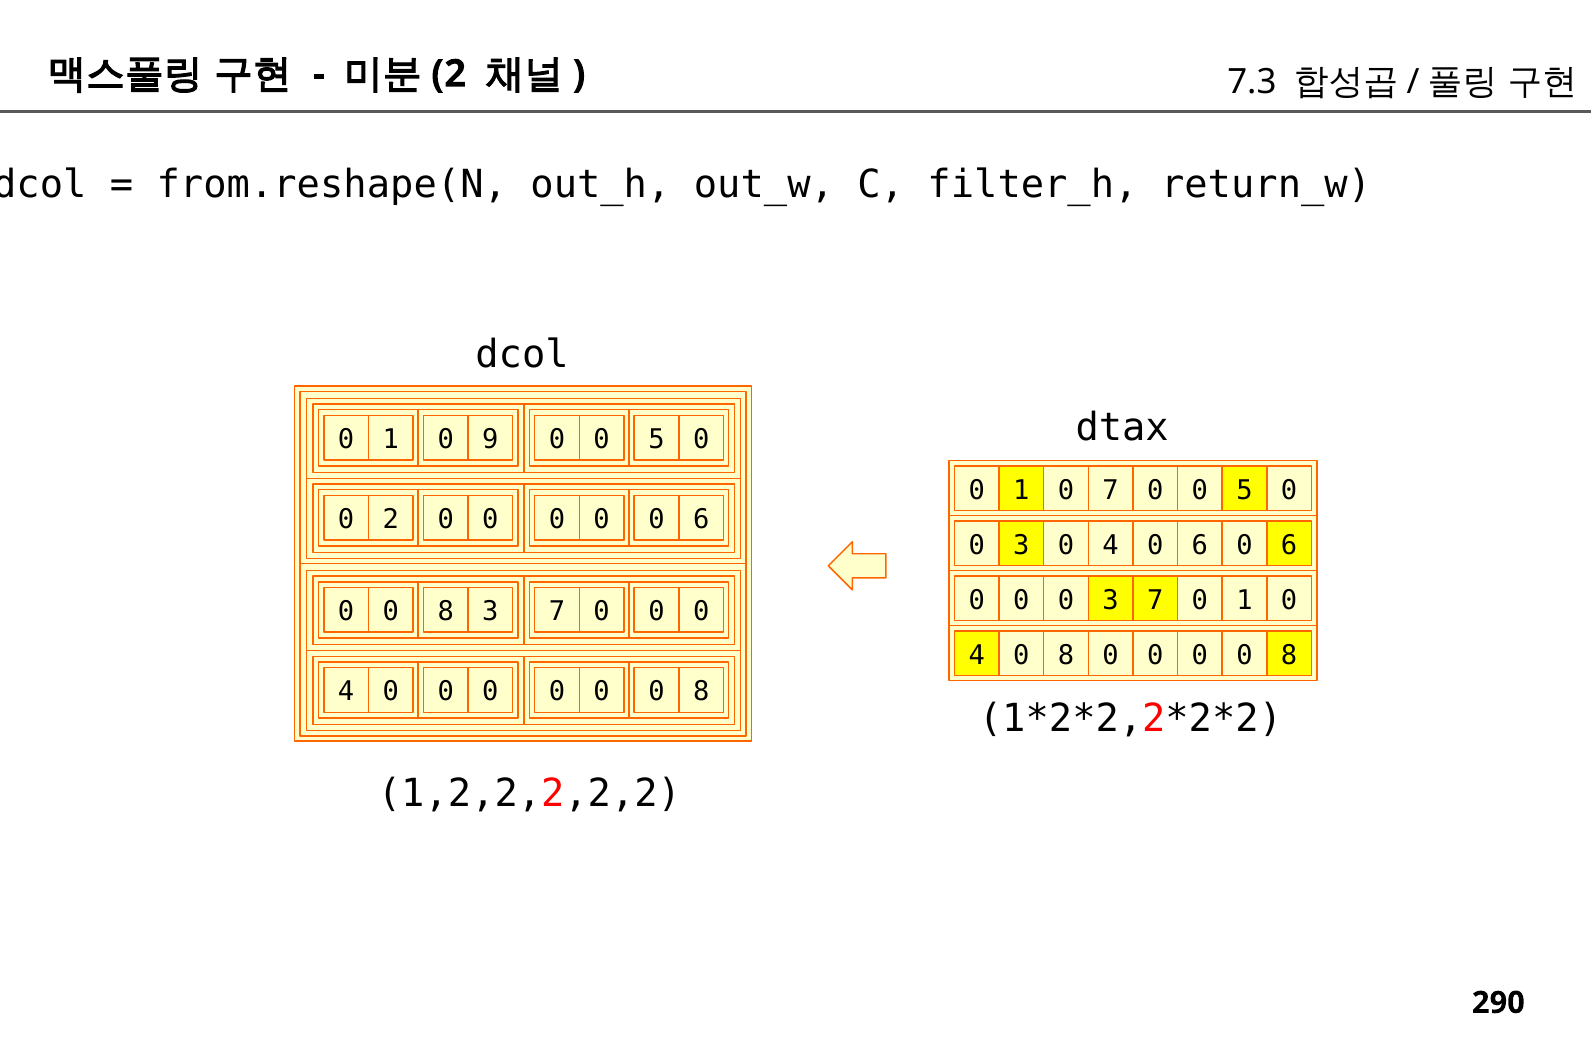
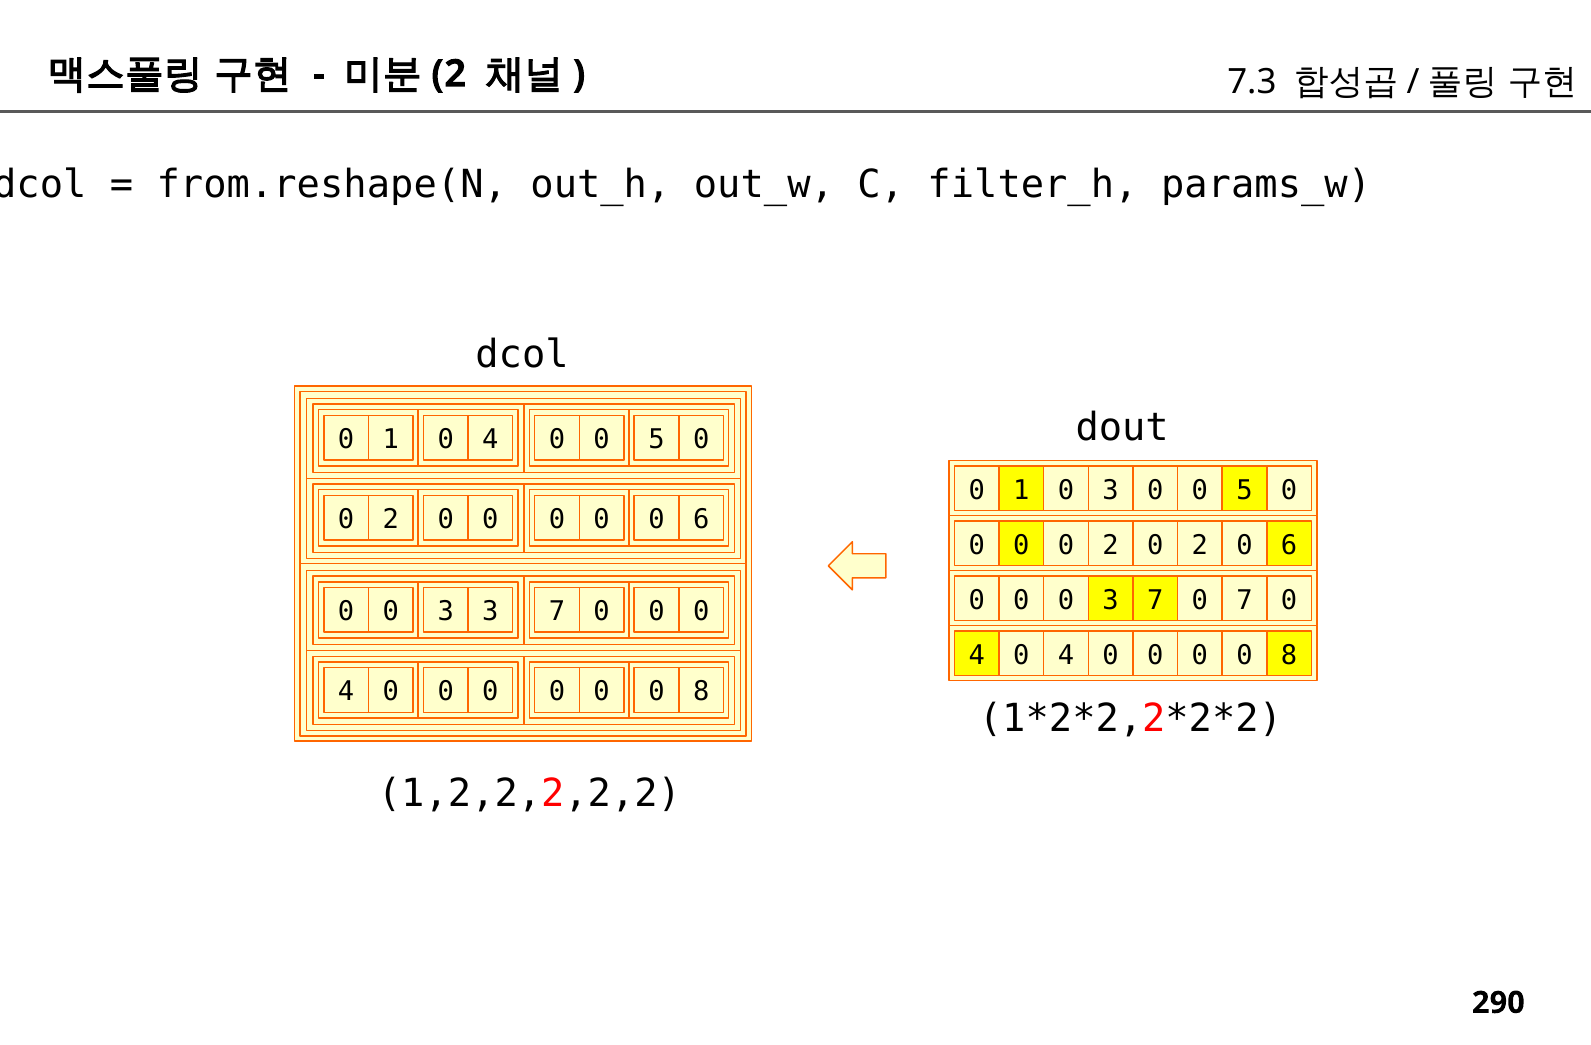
return_w: return_w -> params_w
dtax: dtax -> dout
1 0 9: 9 -> 4
1 0 7: 7 -> 3
3 at (1021, 545): 3 -> 0
4 at (1111, 545): 4 -> 2
6 at (1200, 545): 6 -> 2
7 0 1: 1 -> 7
8 at (446, 612): 8 -> 3
4 0 8: 8 -> 4
